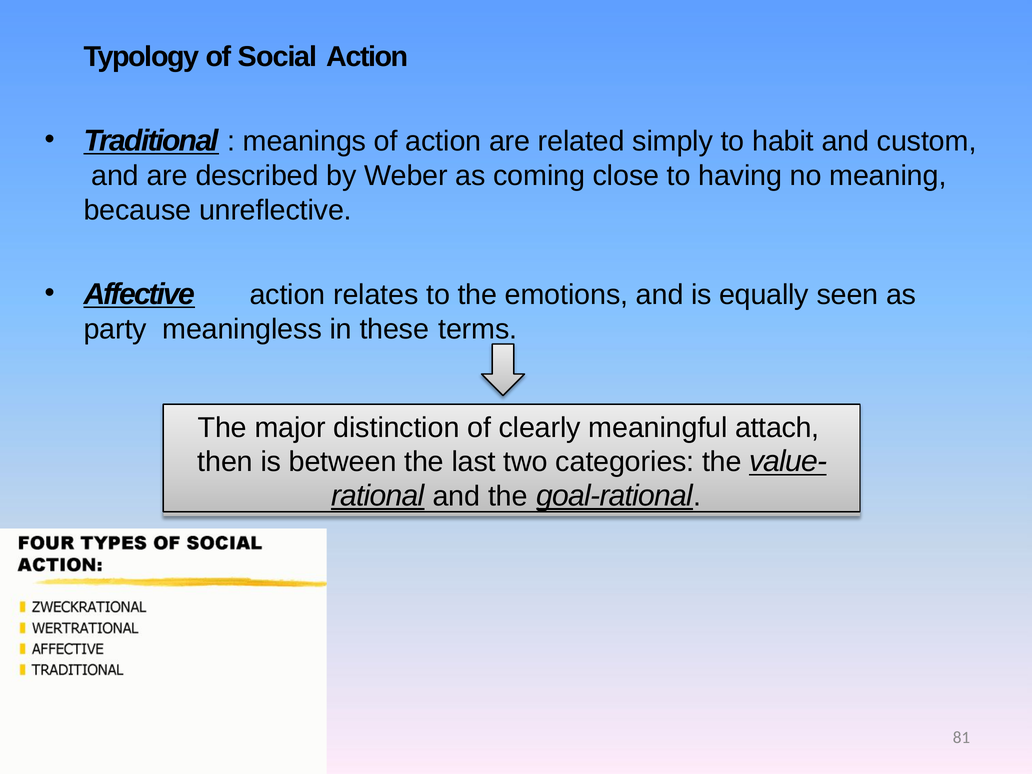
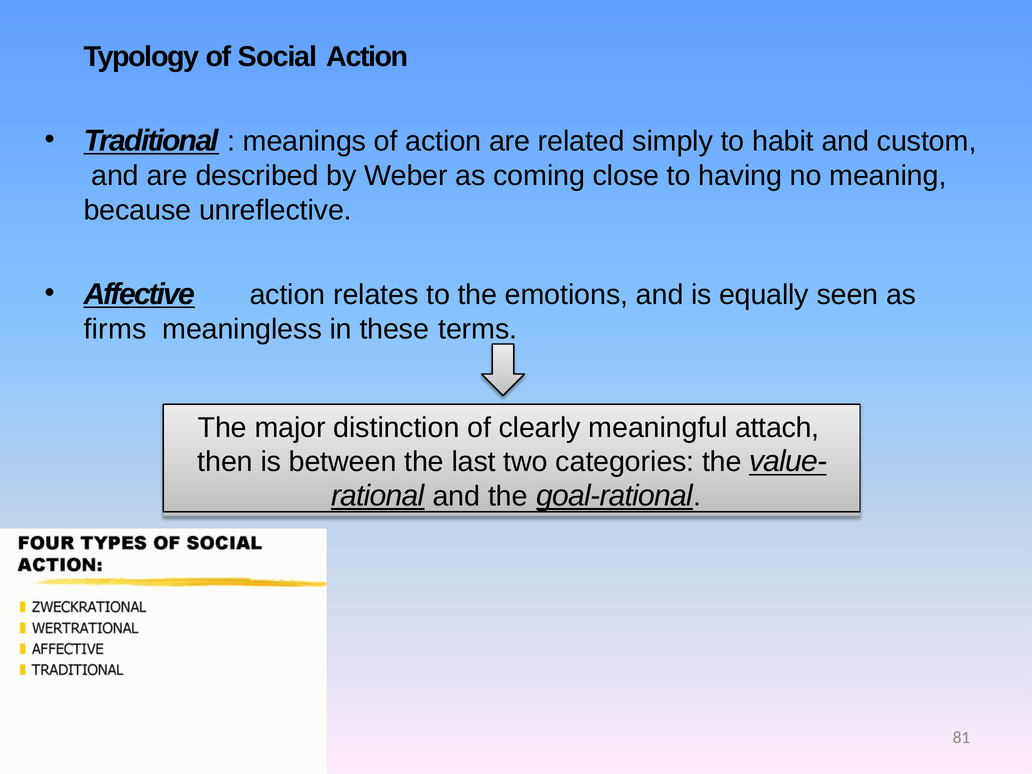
party: party -> firms
